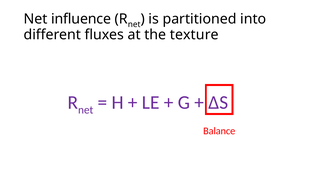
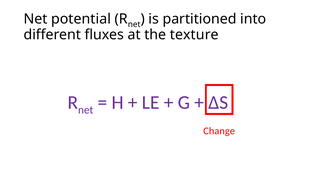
influence: influence -> potential
Balance: Balance -> Change
